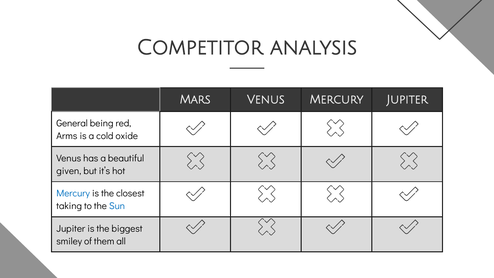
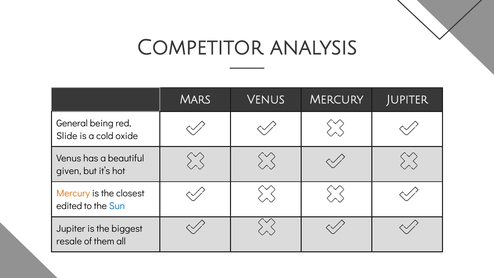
Arms: Arms -> Slide
Mercury at (73, 193) colour: blue -> orange
taking: taking -> edited
smiley: smiley -> resale
